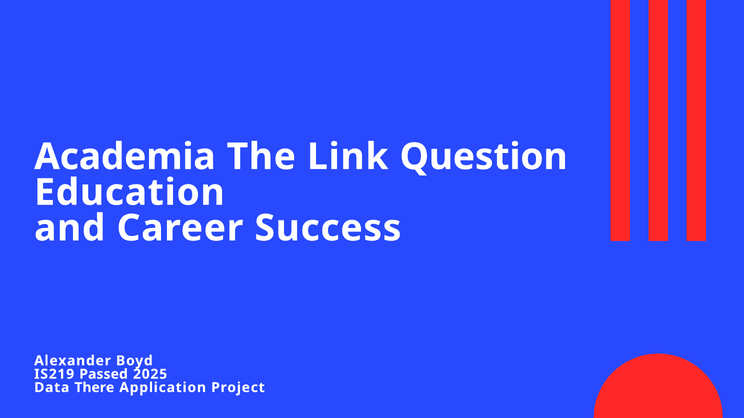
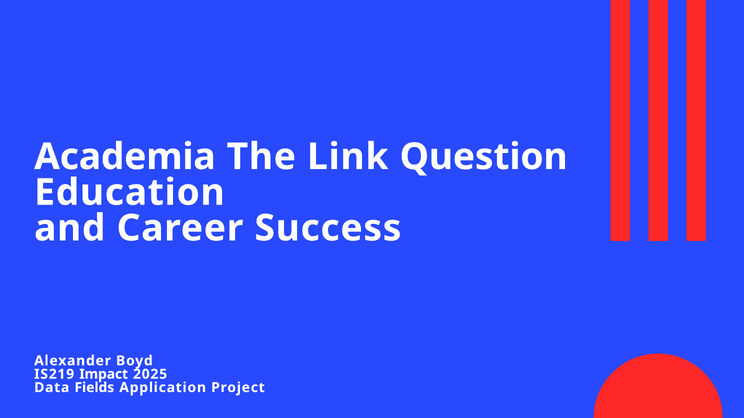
Passed: Passed -> Impact
There: There -> Fields
